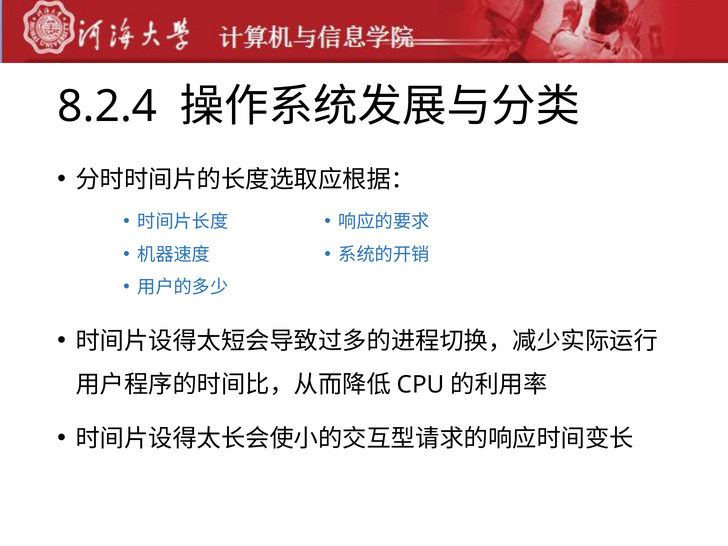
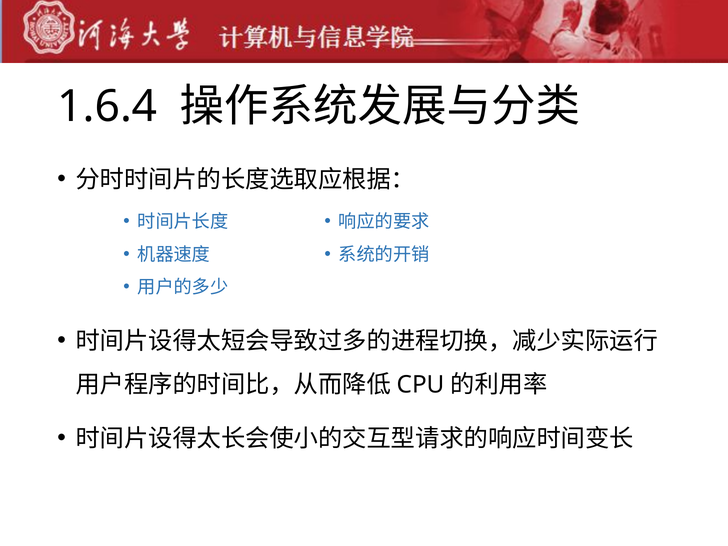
8.2.4: 8.2.4 -> 1.6.4
